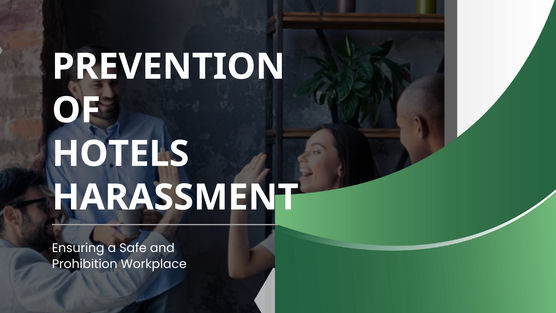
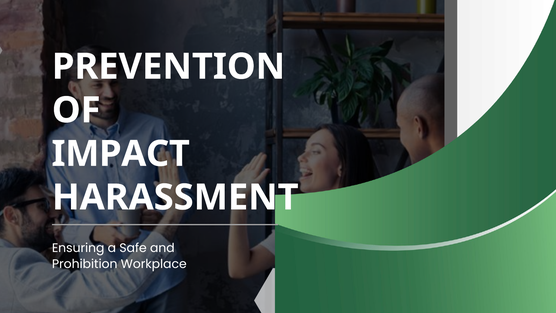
HOTELS: HOTELS -> IMPACT
